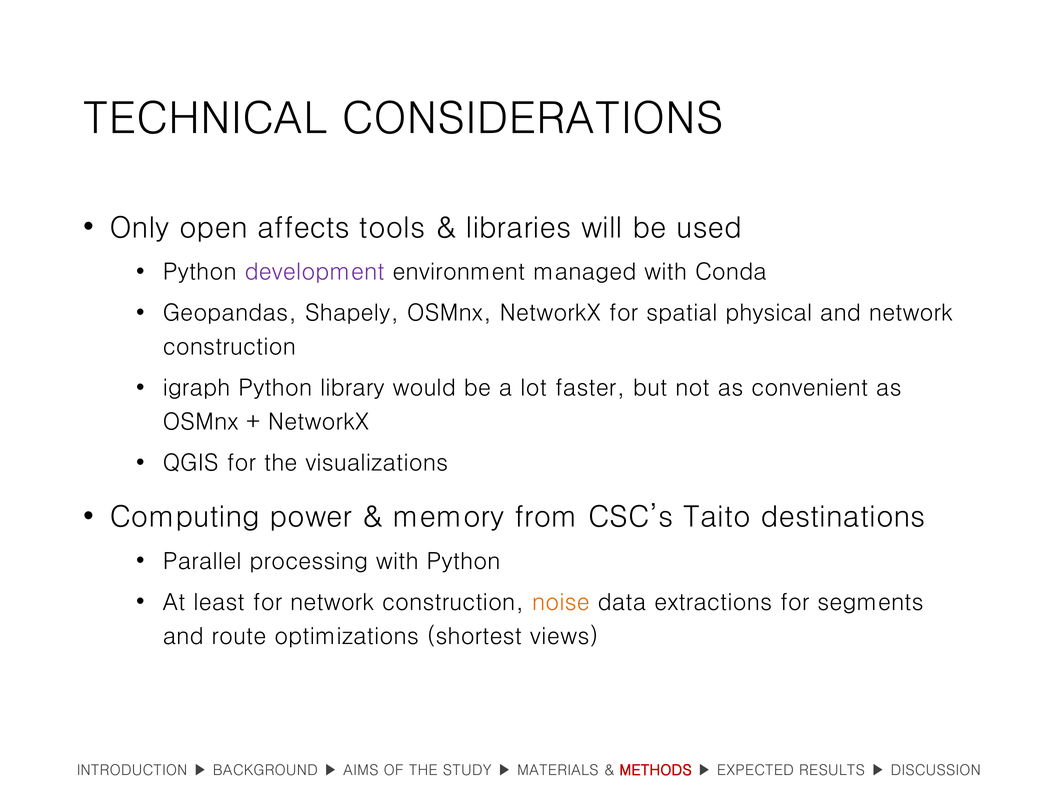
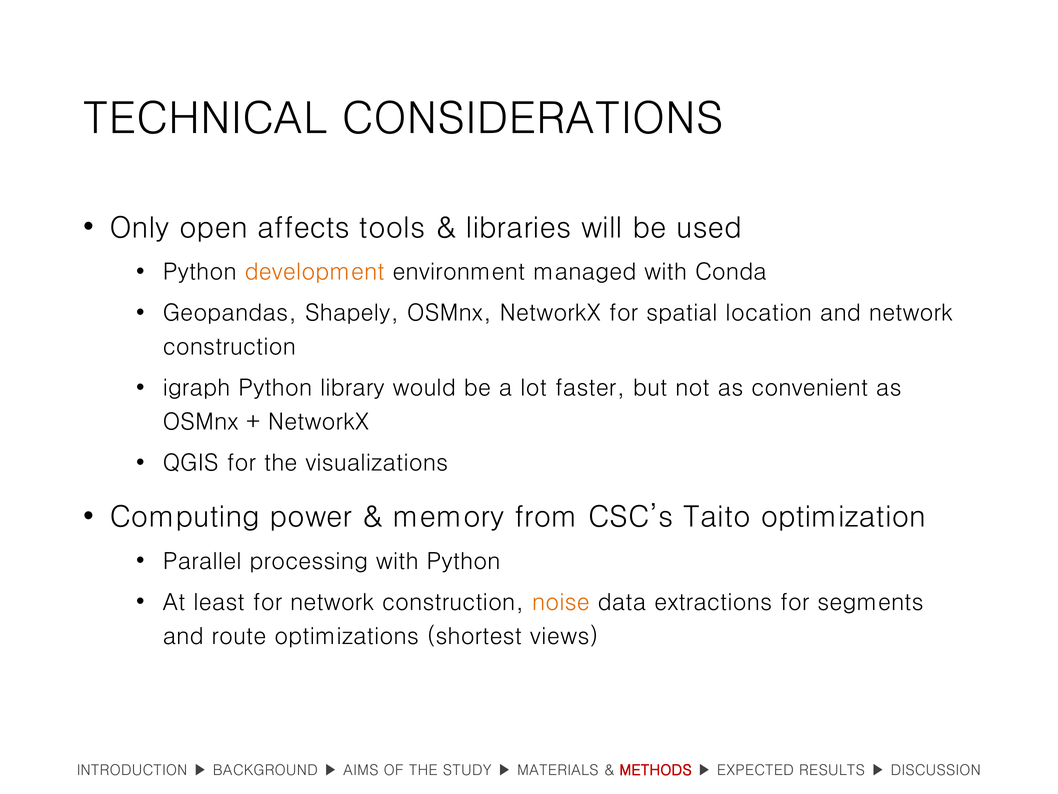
development colour: purple -> orange
physical: physical -> location
destinations: destinations -> optimization
